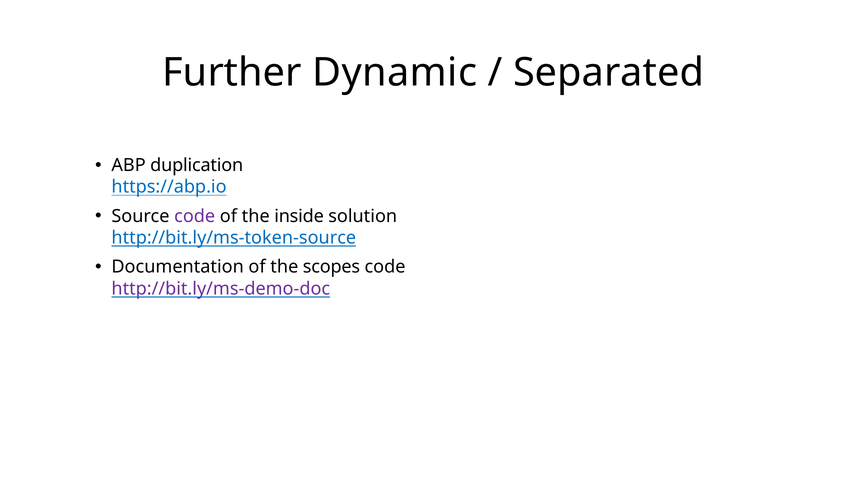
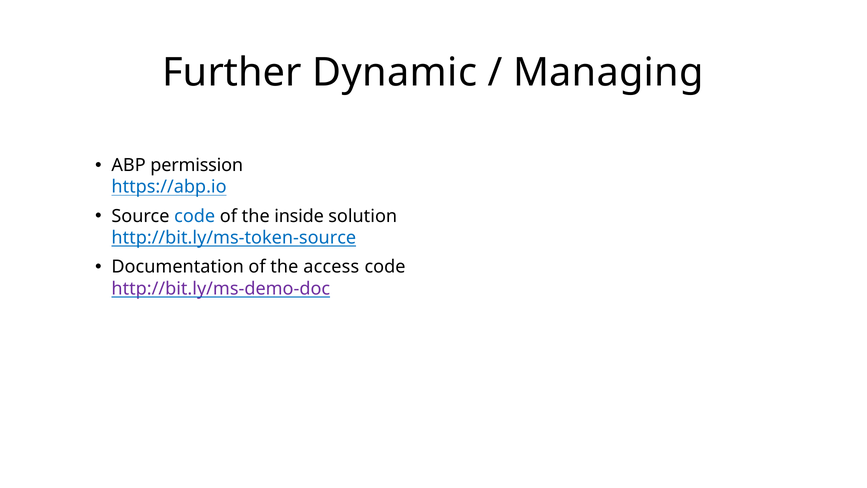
Separated: Separated -> Managing
duplication: duplication -> permission
code at (195, 216) colour: purple -> blue
scopes: scopes -> access
